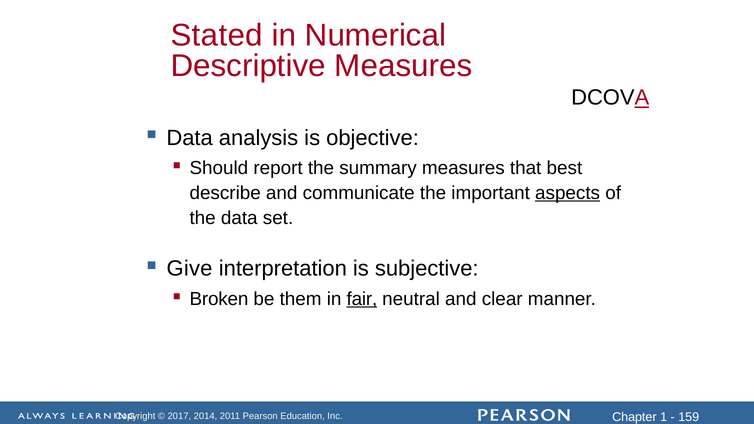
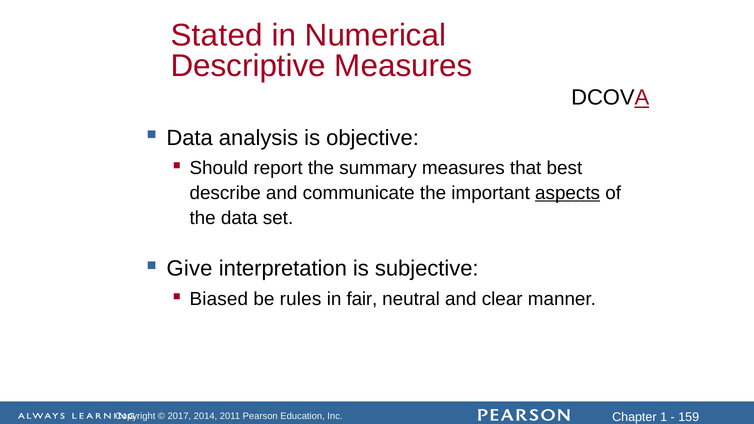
Broken: Broken -> Biased
them: them -> rules
fair underline: present -> none
